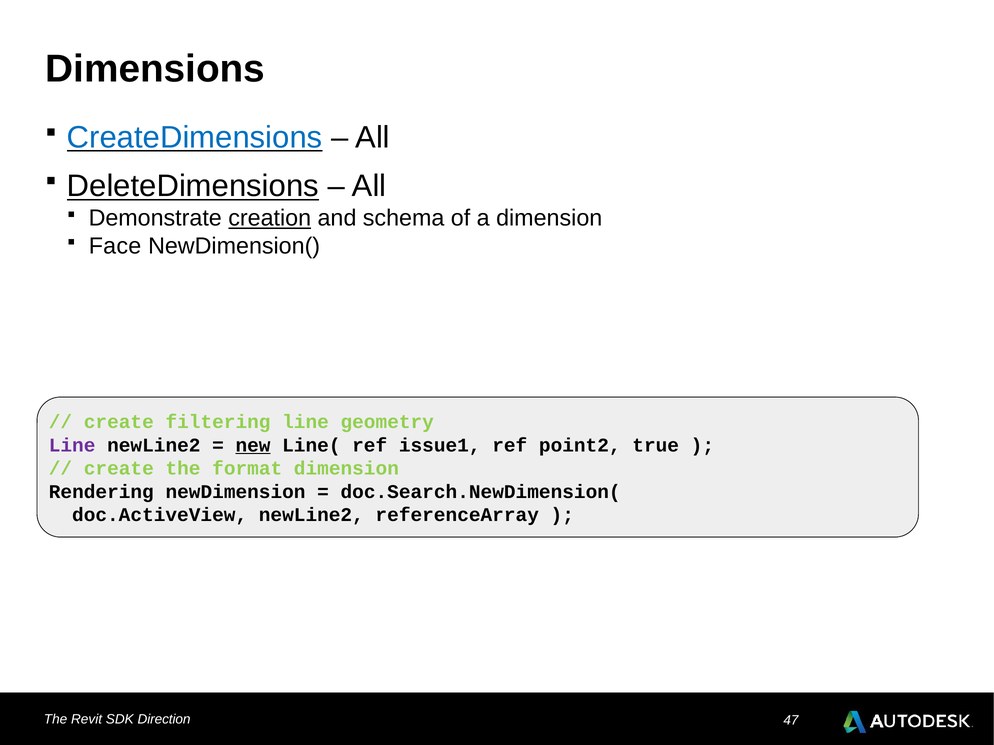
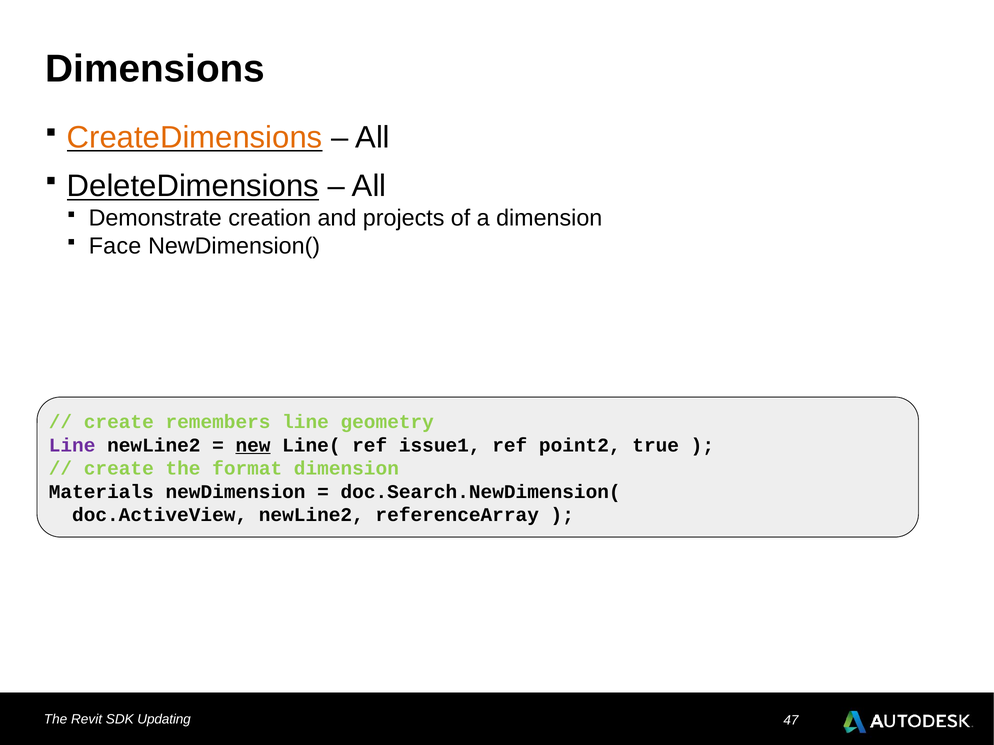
CreateDimensions colour: blue -> orange
creation underline: present -> none
schema: schema -> projects
filtering: filtering -> remembers
Rendering: Rendering -> Materials
Direction: Direction -> Updating
